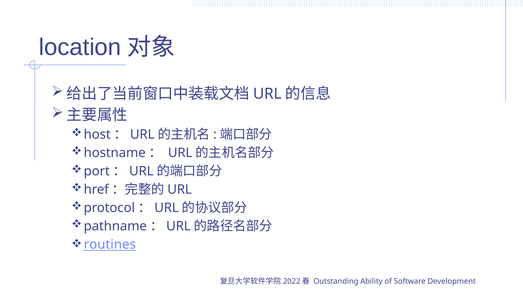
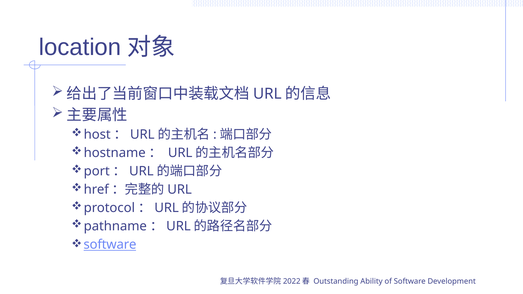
routines at (110, 245): routines -> software
